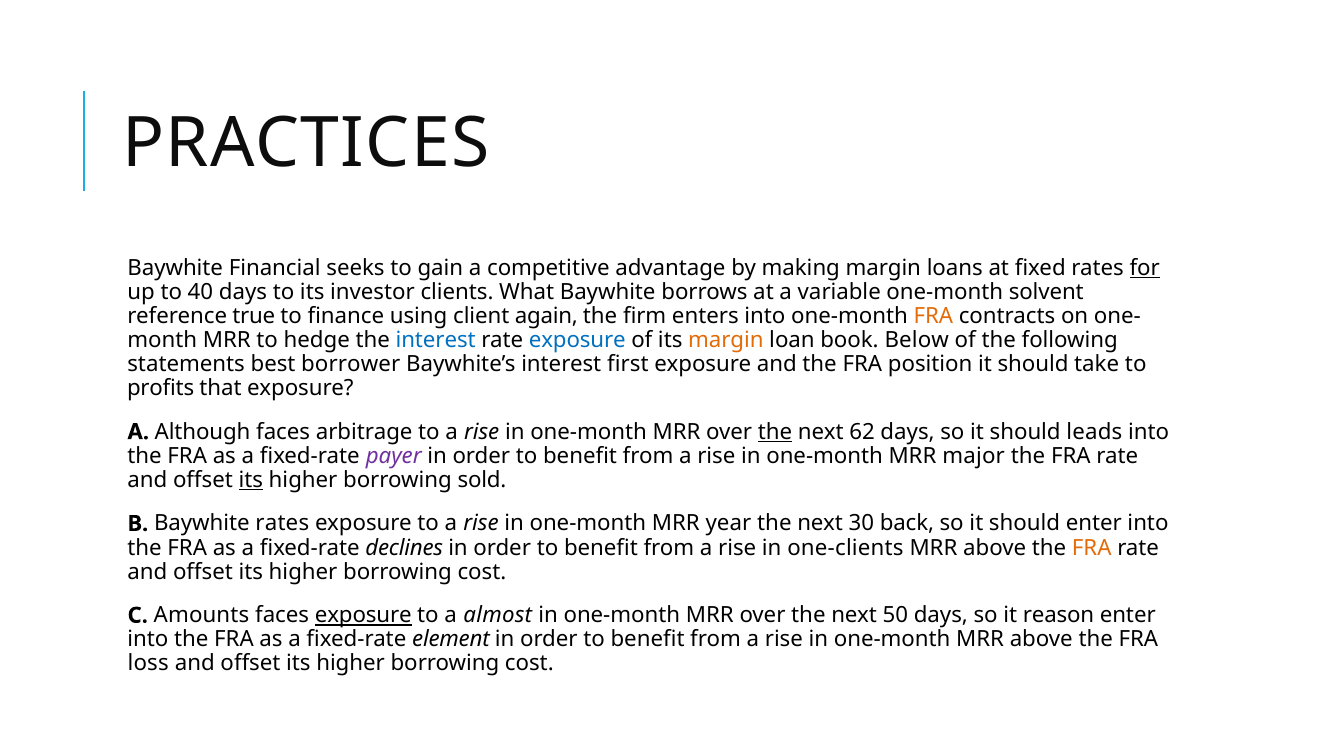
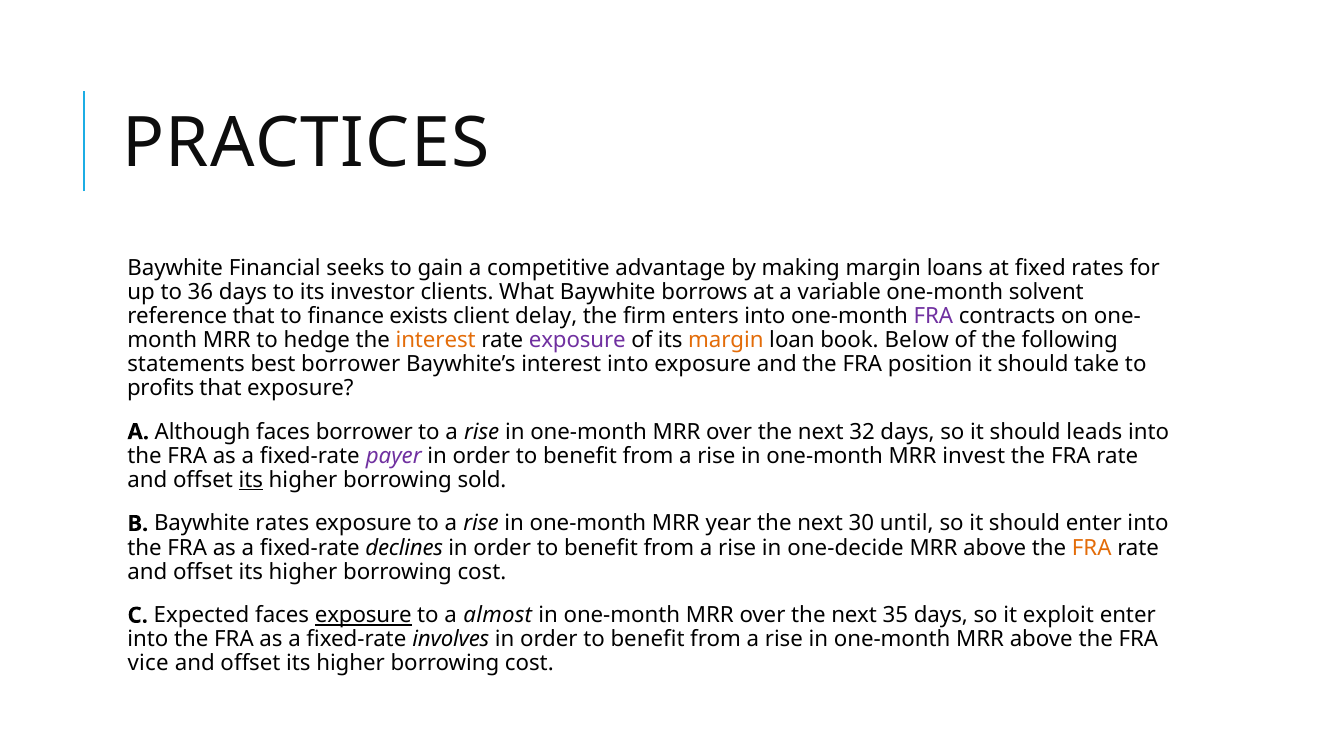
for underline: present -> none
40: 40 -> 36
reference true: true -> that
using: using -> exists
again: again -> delay
FRA at (933, 316) colour: orange -> purple
interest at (436, 340) colour: blue -> orange
exposure at (577, 340) colour: blue -> purple
interest first: first -> into
faces arbitrage: arbitrage -> borrower
the at (775, 432) underline: present -> none
62: 62 -> 32
major: major -> invest
back: back -> until
one-clients: one-clients -> one-decide
Amounts: Amounts -> Expected
50: 50 -> 35
reason: reason -> exploit
element: element -> involves
loss: loss -> vice
